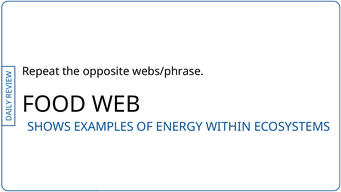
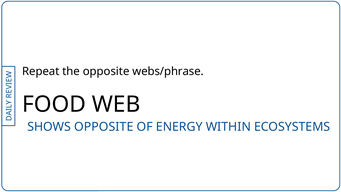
SHOWS EXAMPLES: EXAMPLES -> OPPOSITE
